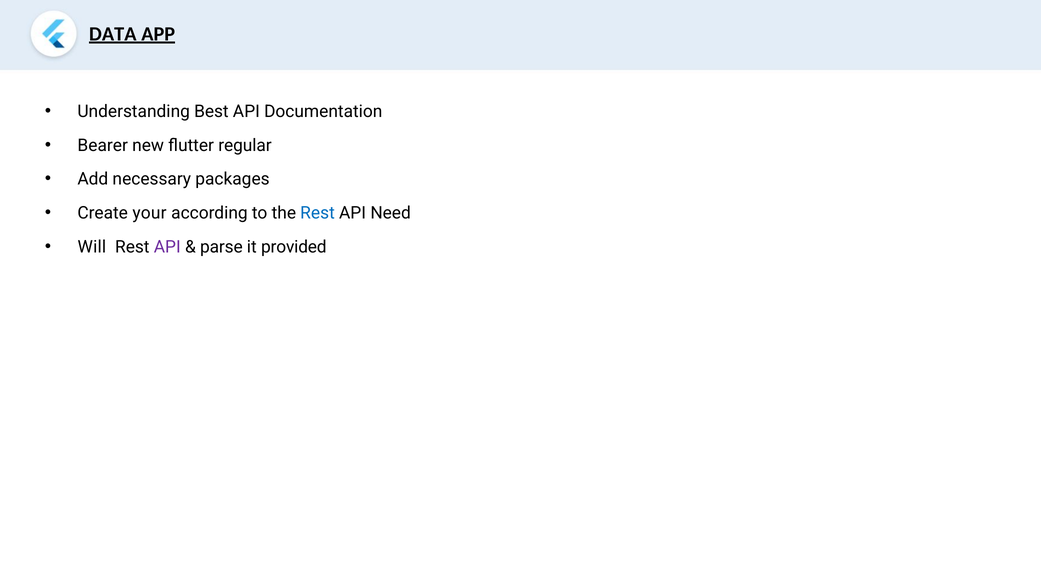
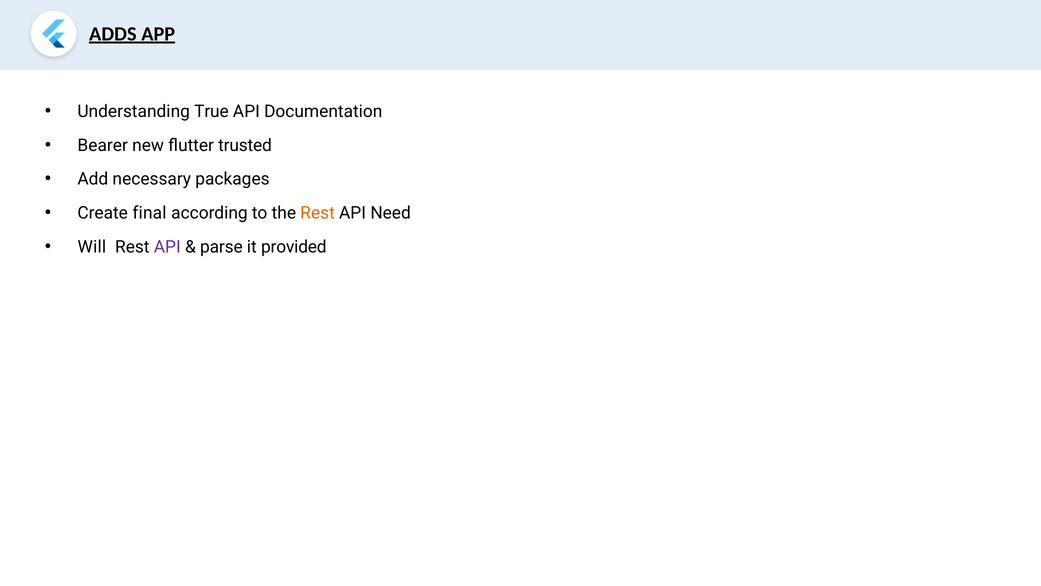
DATA: DATA -> ADDS
Best: Best -> True
regular: regular -> trusted
your: your -> final
Rest at (318, 213) colour: blue -> orange
